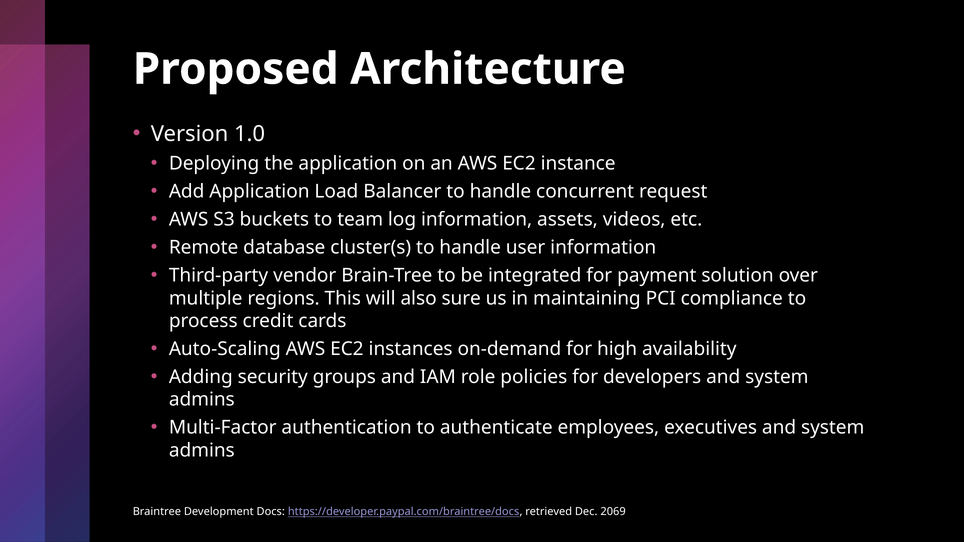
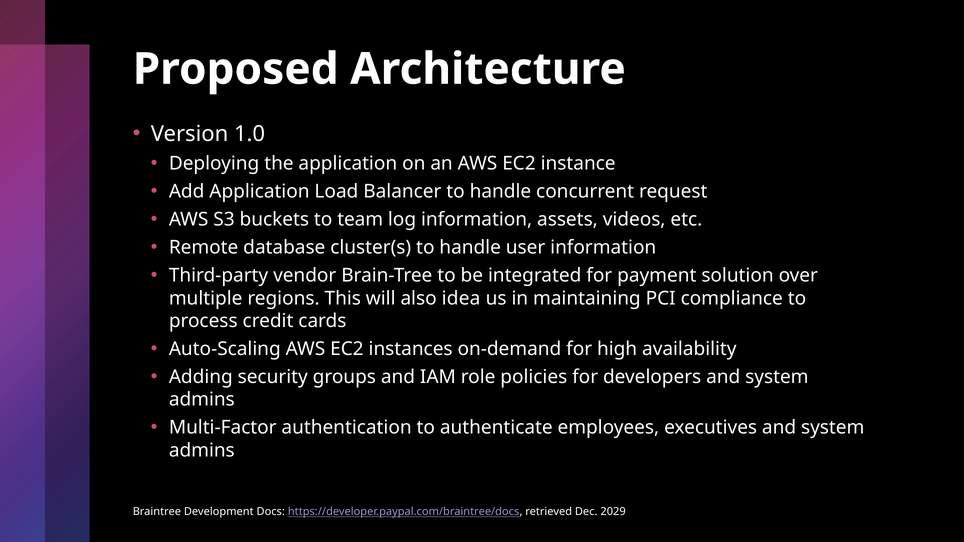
sure: sure -> idea
2069: 2069 -> 2029
